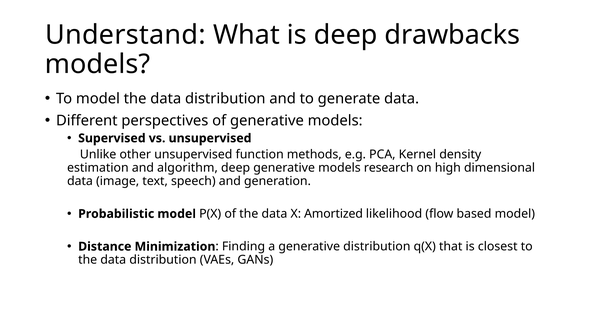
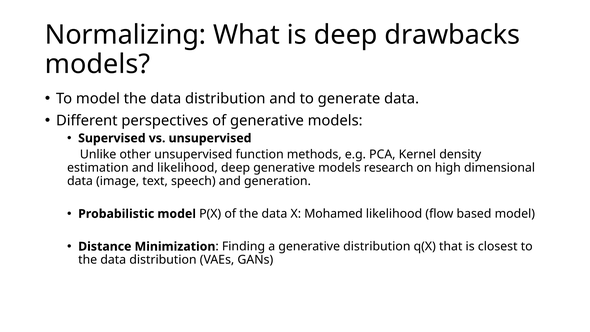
Understand: Understand -> Normalizing
and algorithm: algorithm -> likelihood
Amortized: Amortized -> Mohamed
